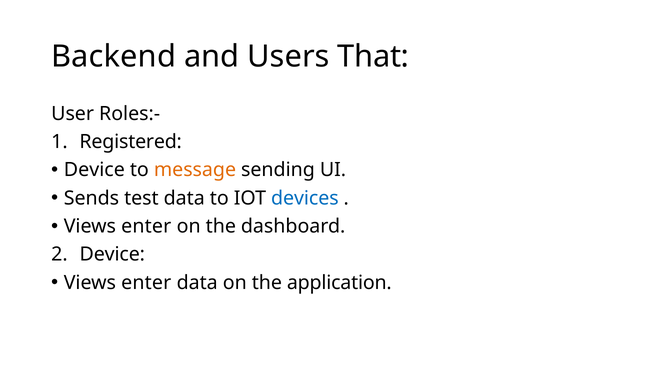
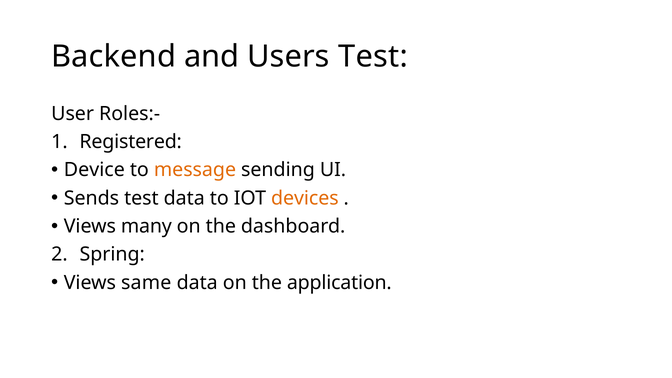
Users That: That -> Test
devices colour: blue -> orange
enter at (146, 226): enter -> many
Device at (112, 254): Device -> Spring
enter at (146, 283): enter -> same
